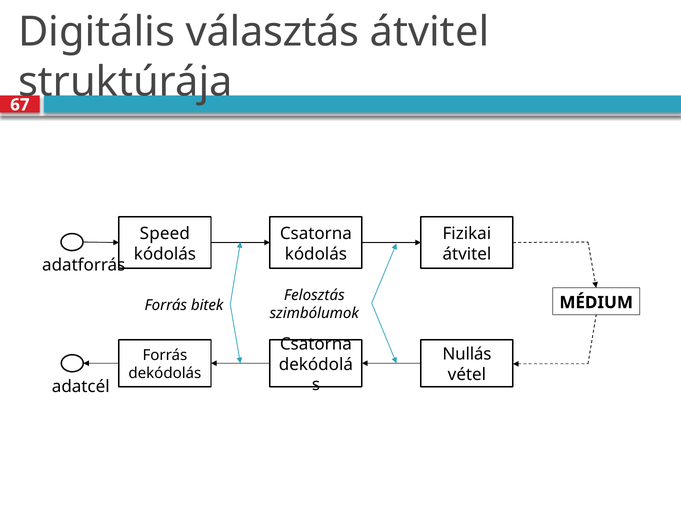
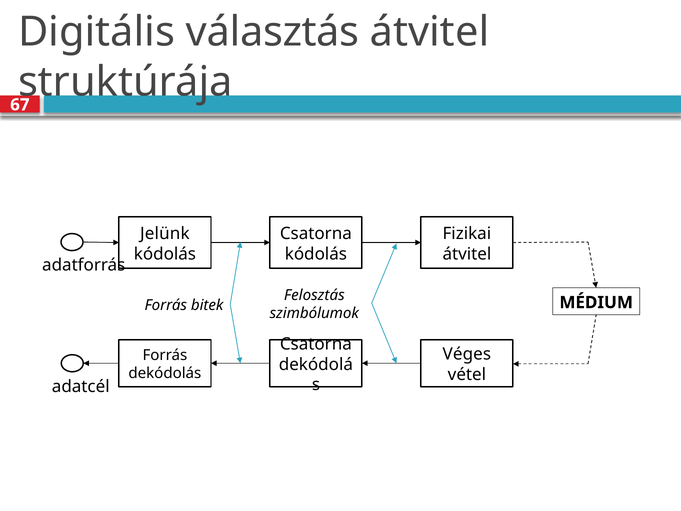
Speed: Speed -> Jelünk
Nullás: Nullás -> Véges
